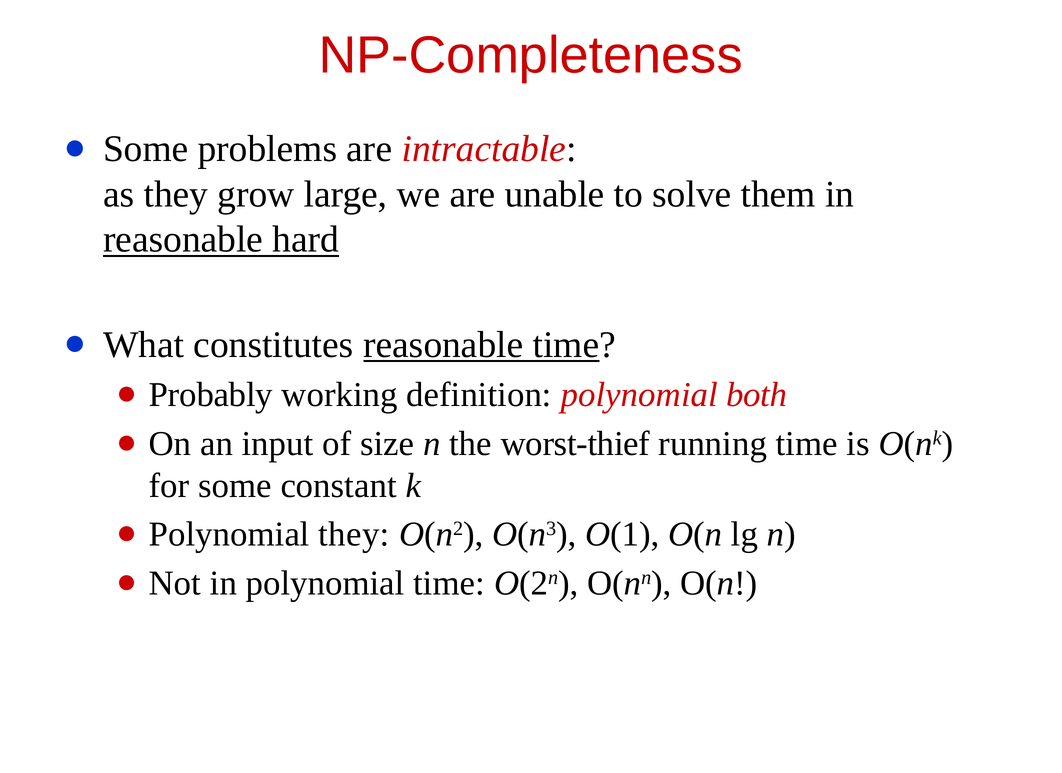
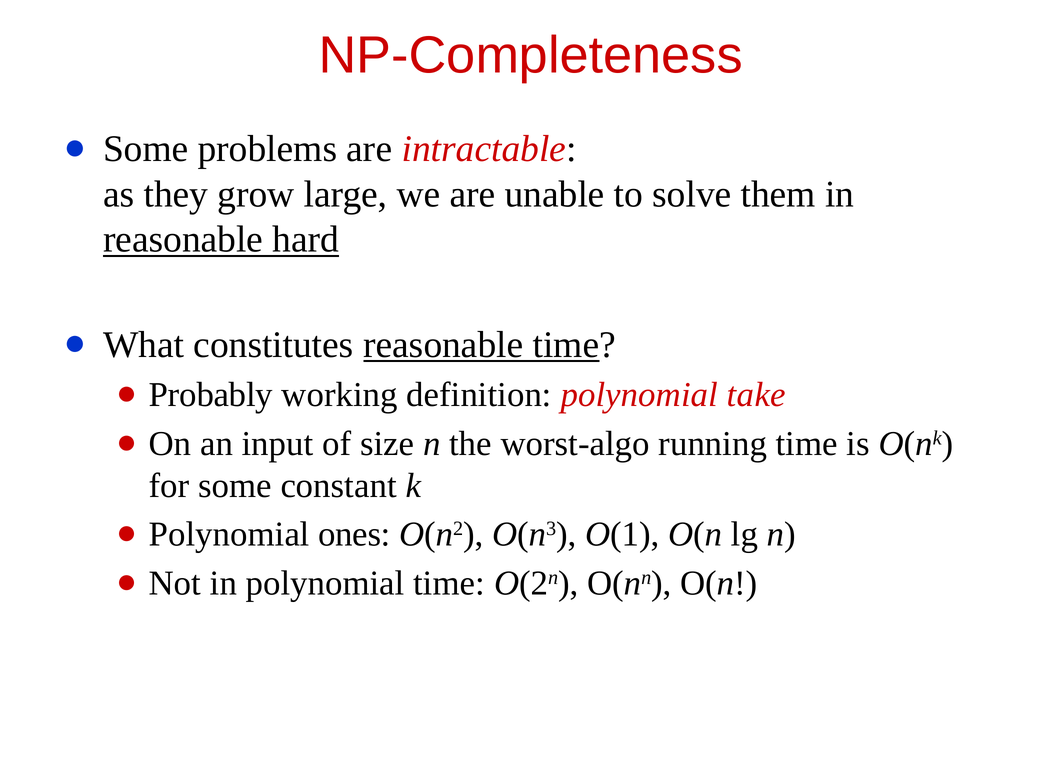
both: both -> take
worst-thief: worst-thief -> worst-algo
Polynomial they: they -> ones
